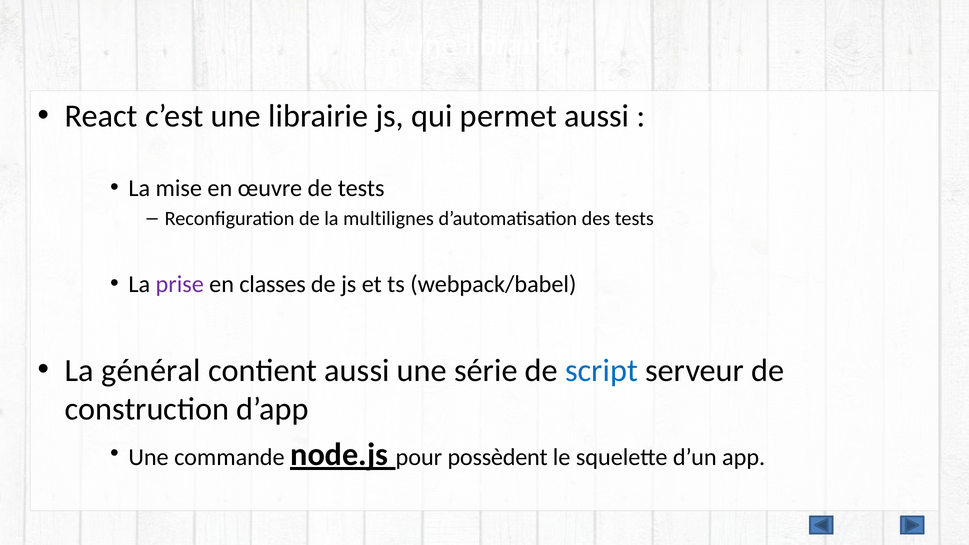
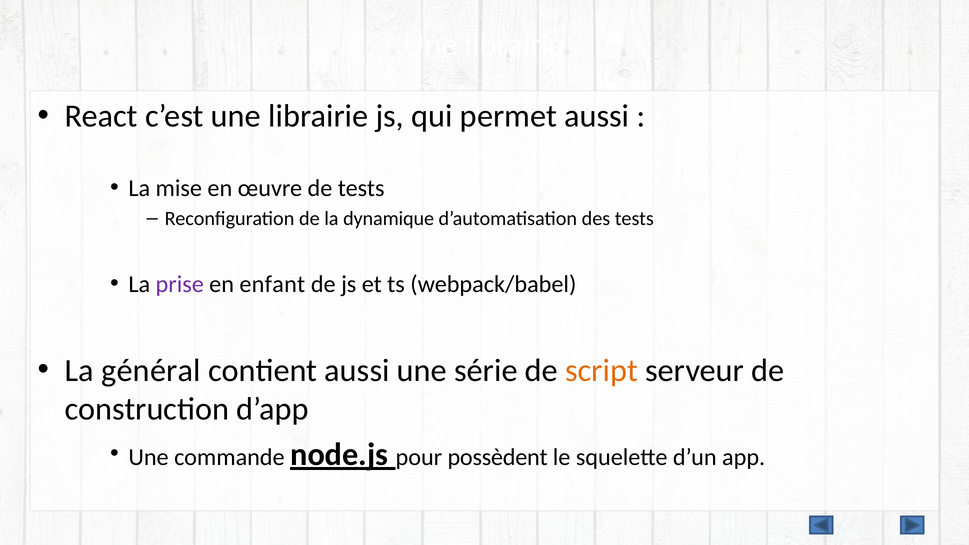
multilignes: multilignes -> dynamique
classes: classes -> enfant
script colour: blue -> orange
